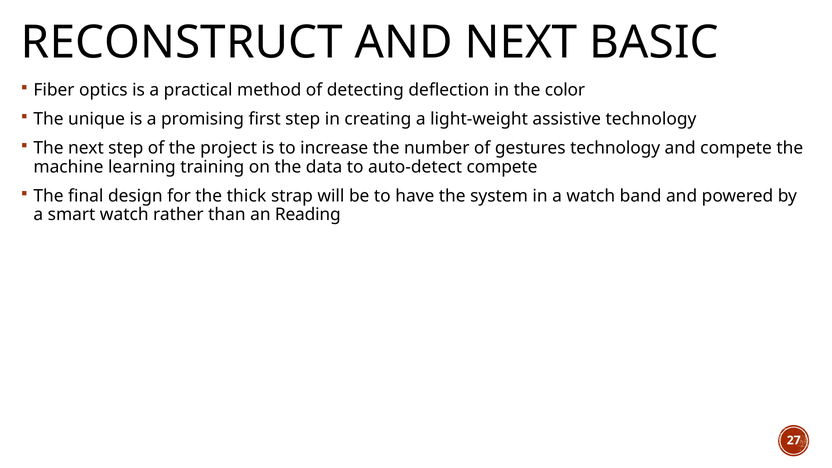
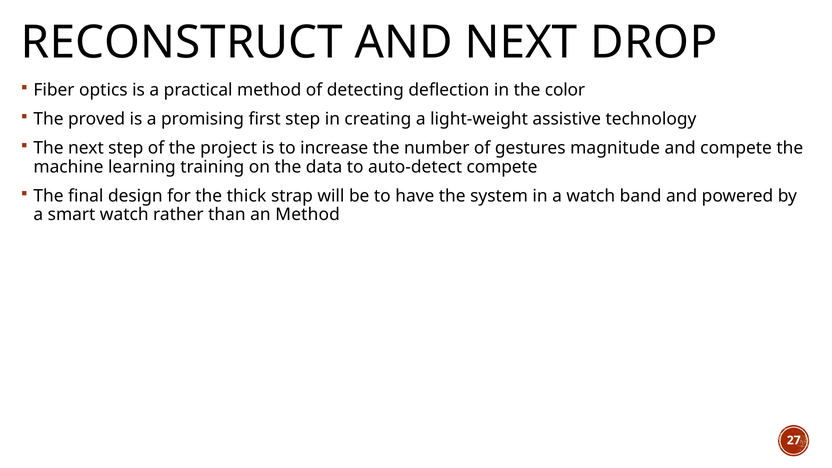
BASIC: BASIC -> DROP
unique: unique -> proved
gestures technology: technology -> magnitude
an Reading: Reading -> Method
